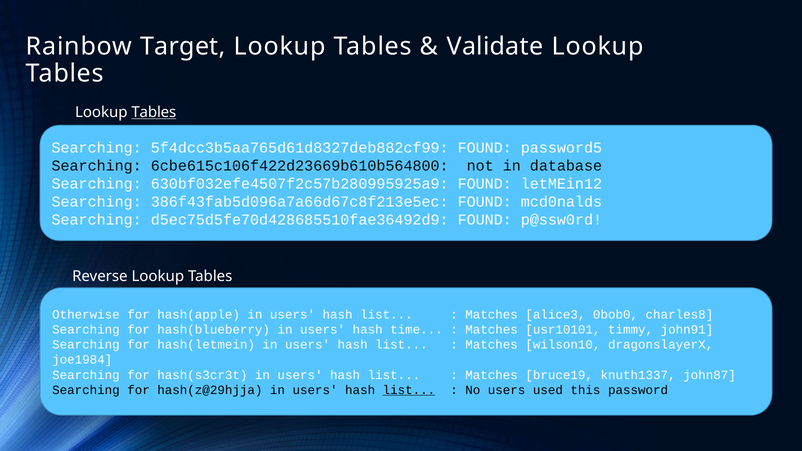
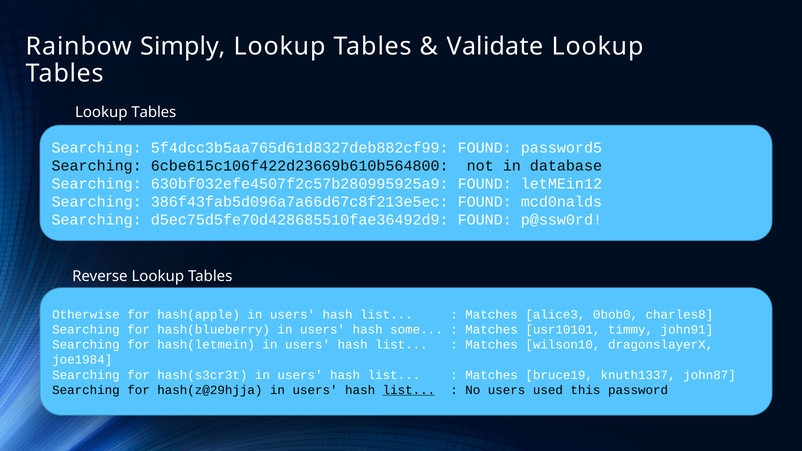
Target: Target -> Simply
Tables at (154, 112) underline: present -> none
time: time -> some
